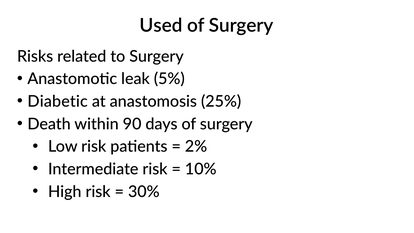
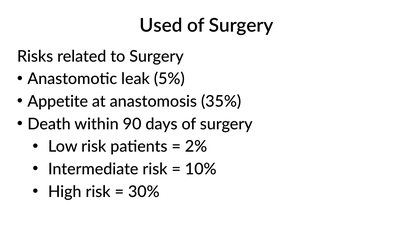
Diabetic: Diabetic -> Appetite
25%: 25% -> 35%
